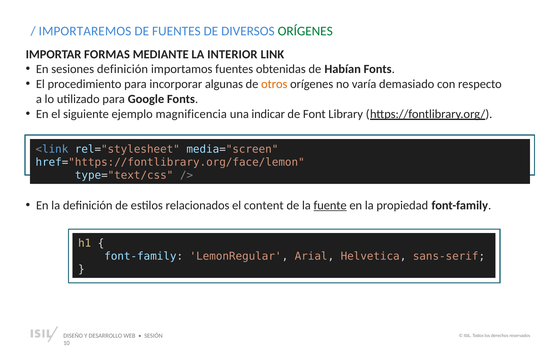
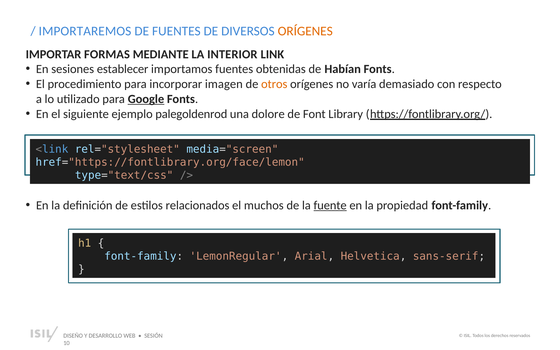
ORÍGENES at (305, 31) colour: green -> orange
sesiones definición: definición -> establecer
algunas: algunas -> imagen
Google underline: none -> present
magnificencia: magnificencia -> palegoldenrod
indicar: indicar -> dolore
content: content -> muchos
